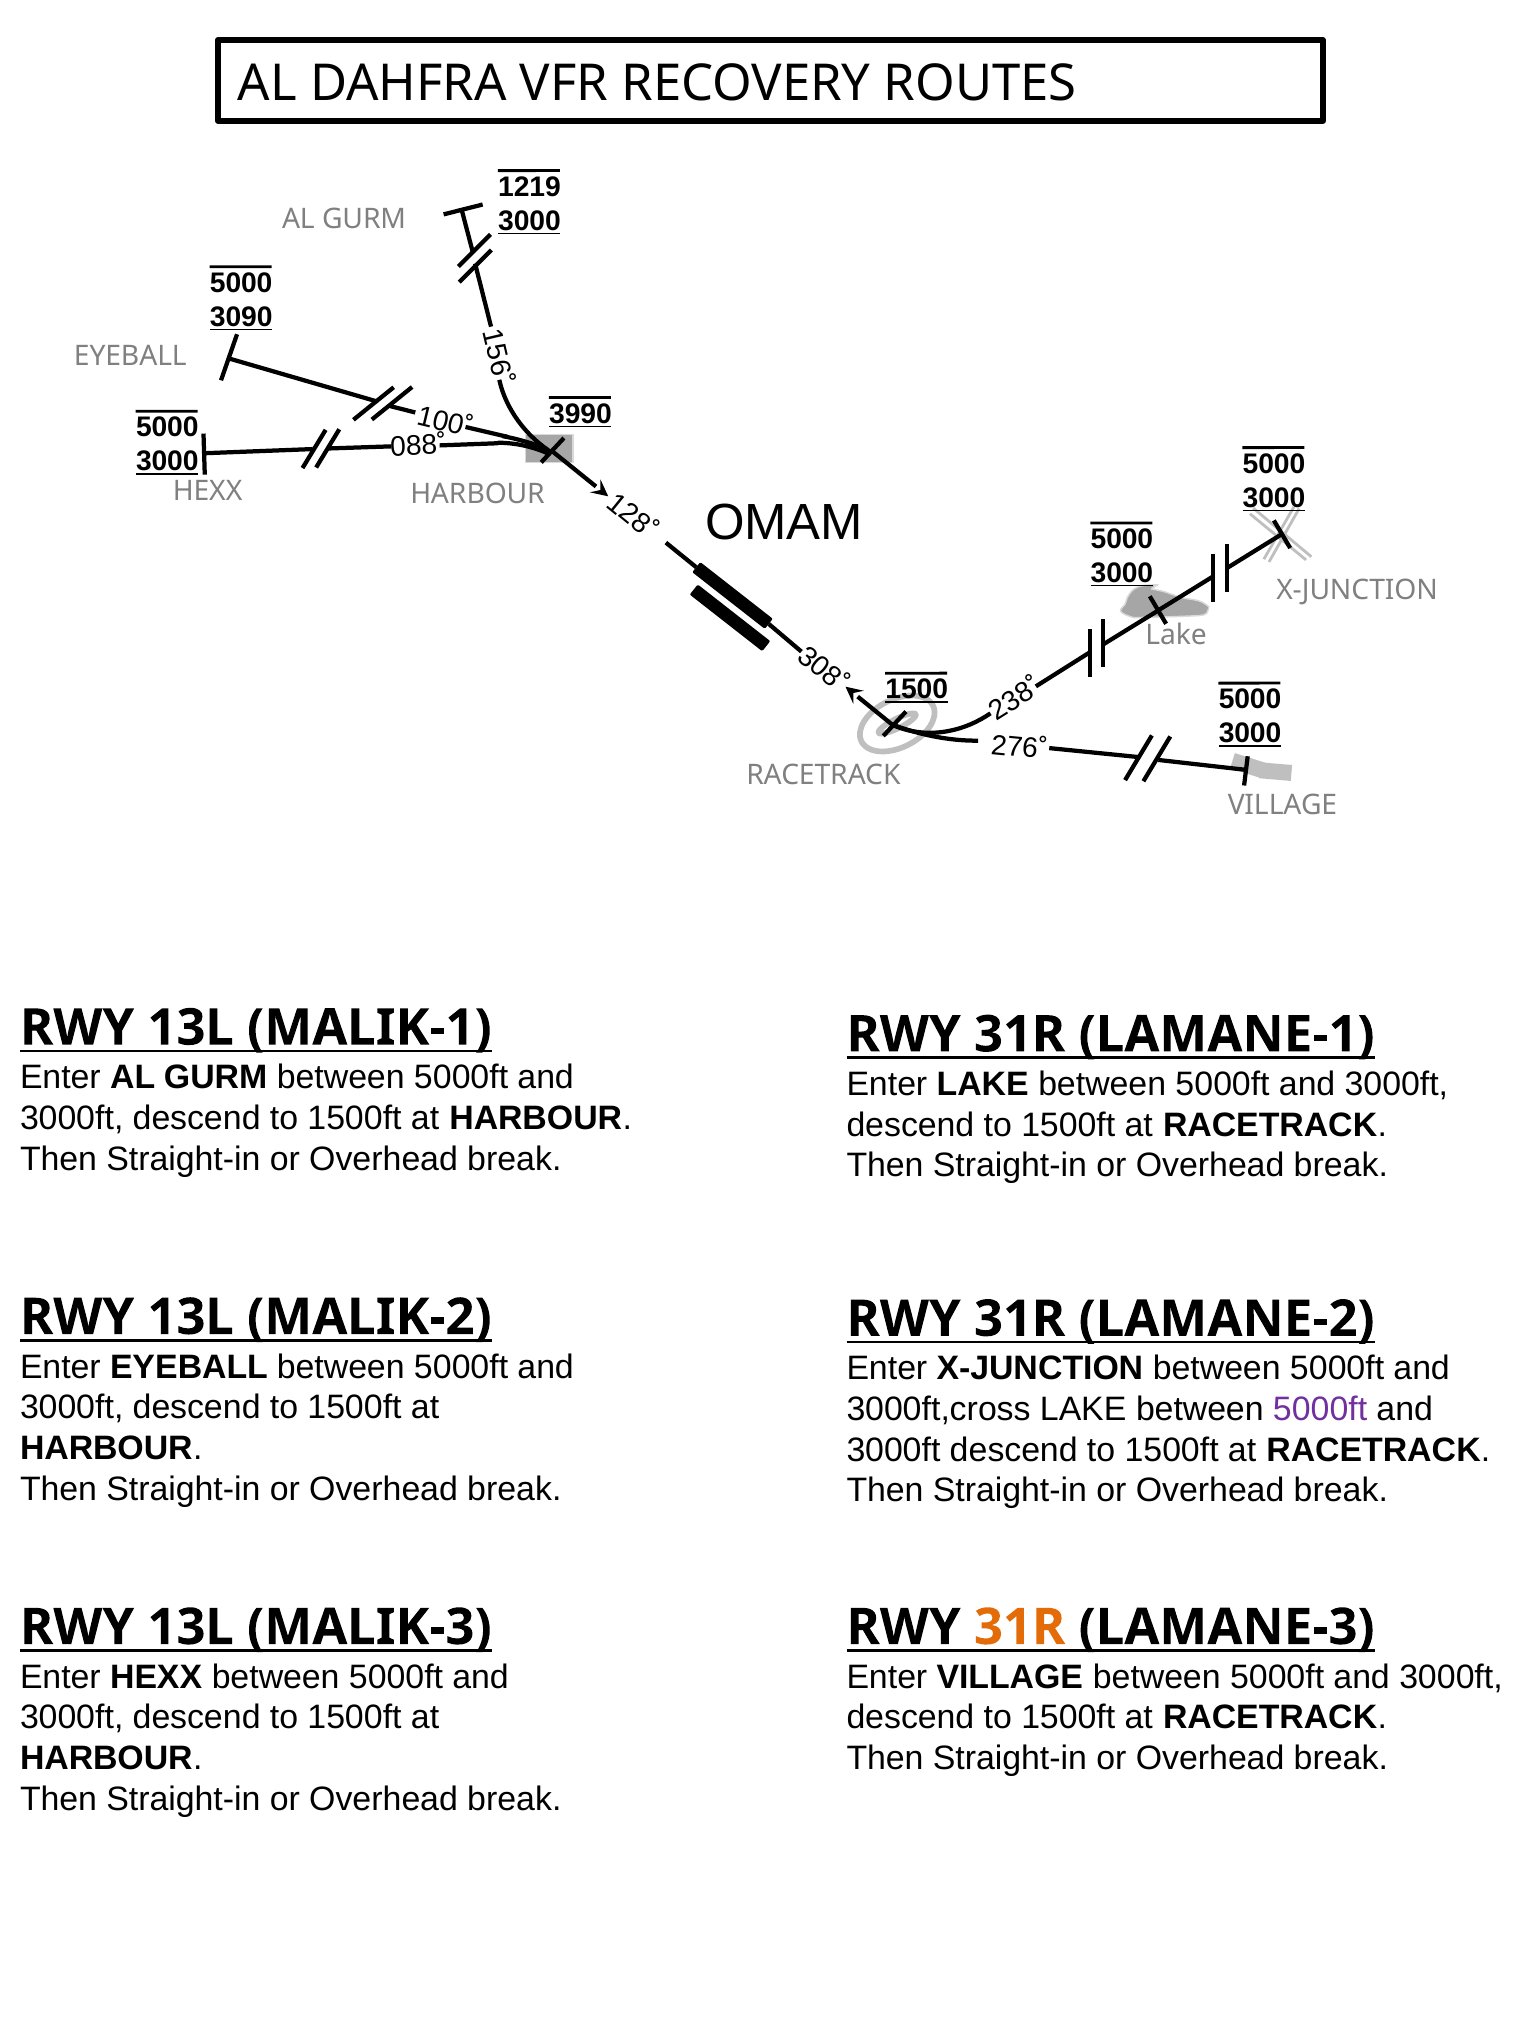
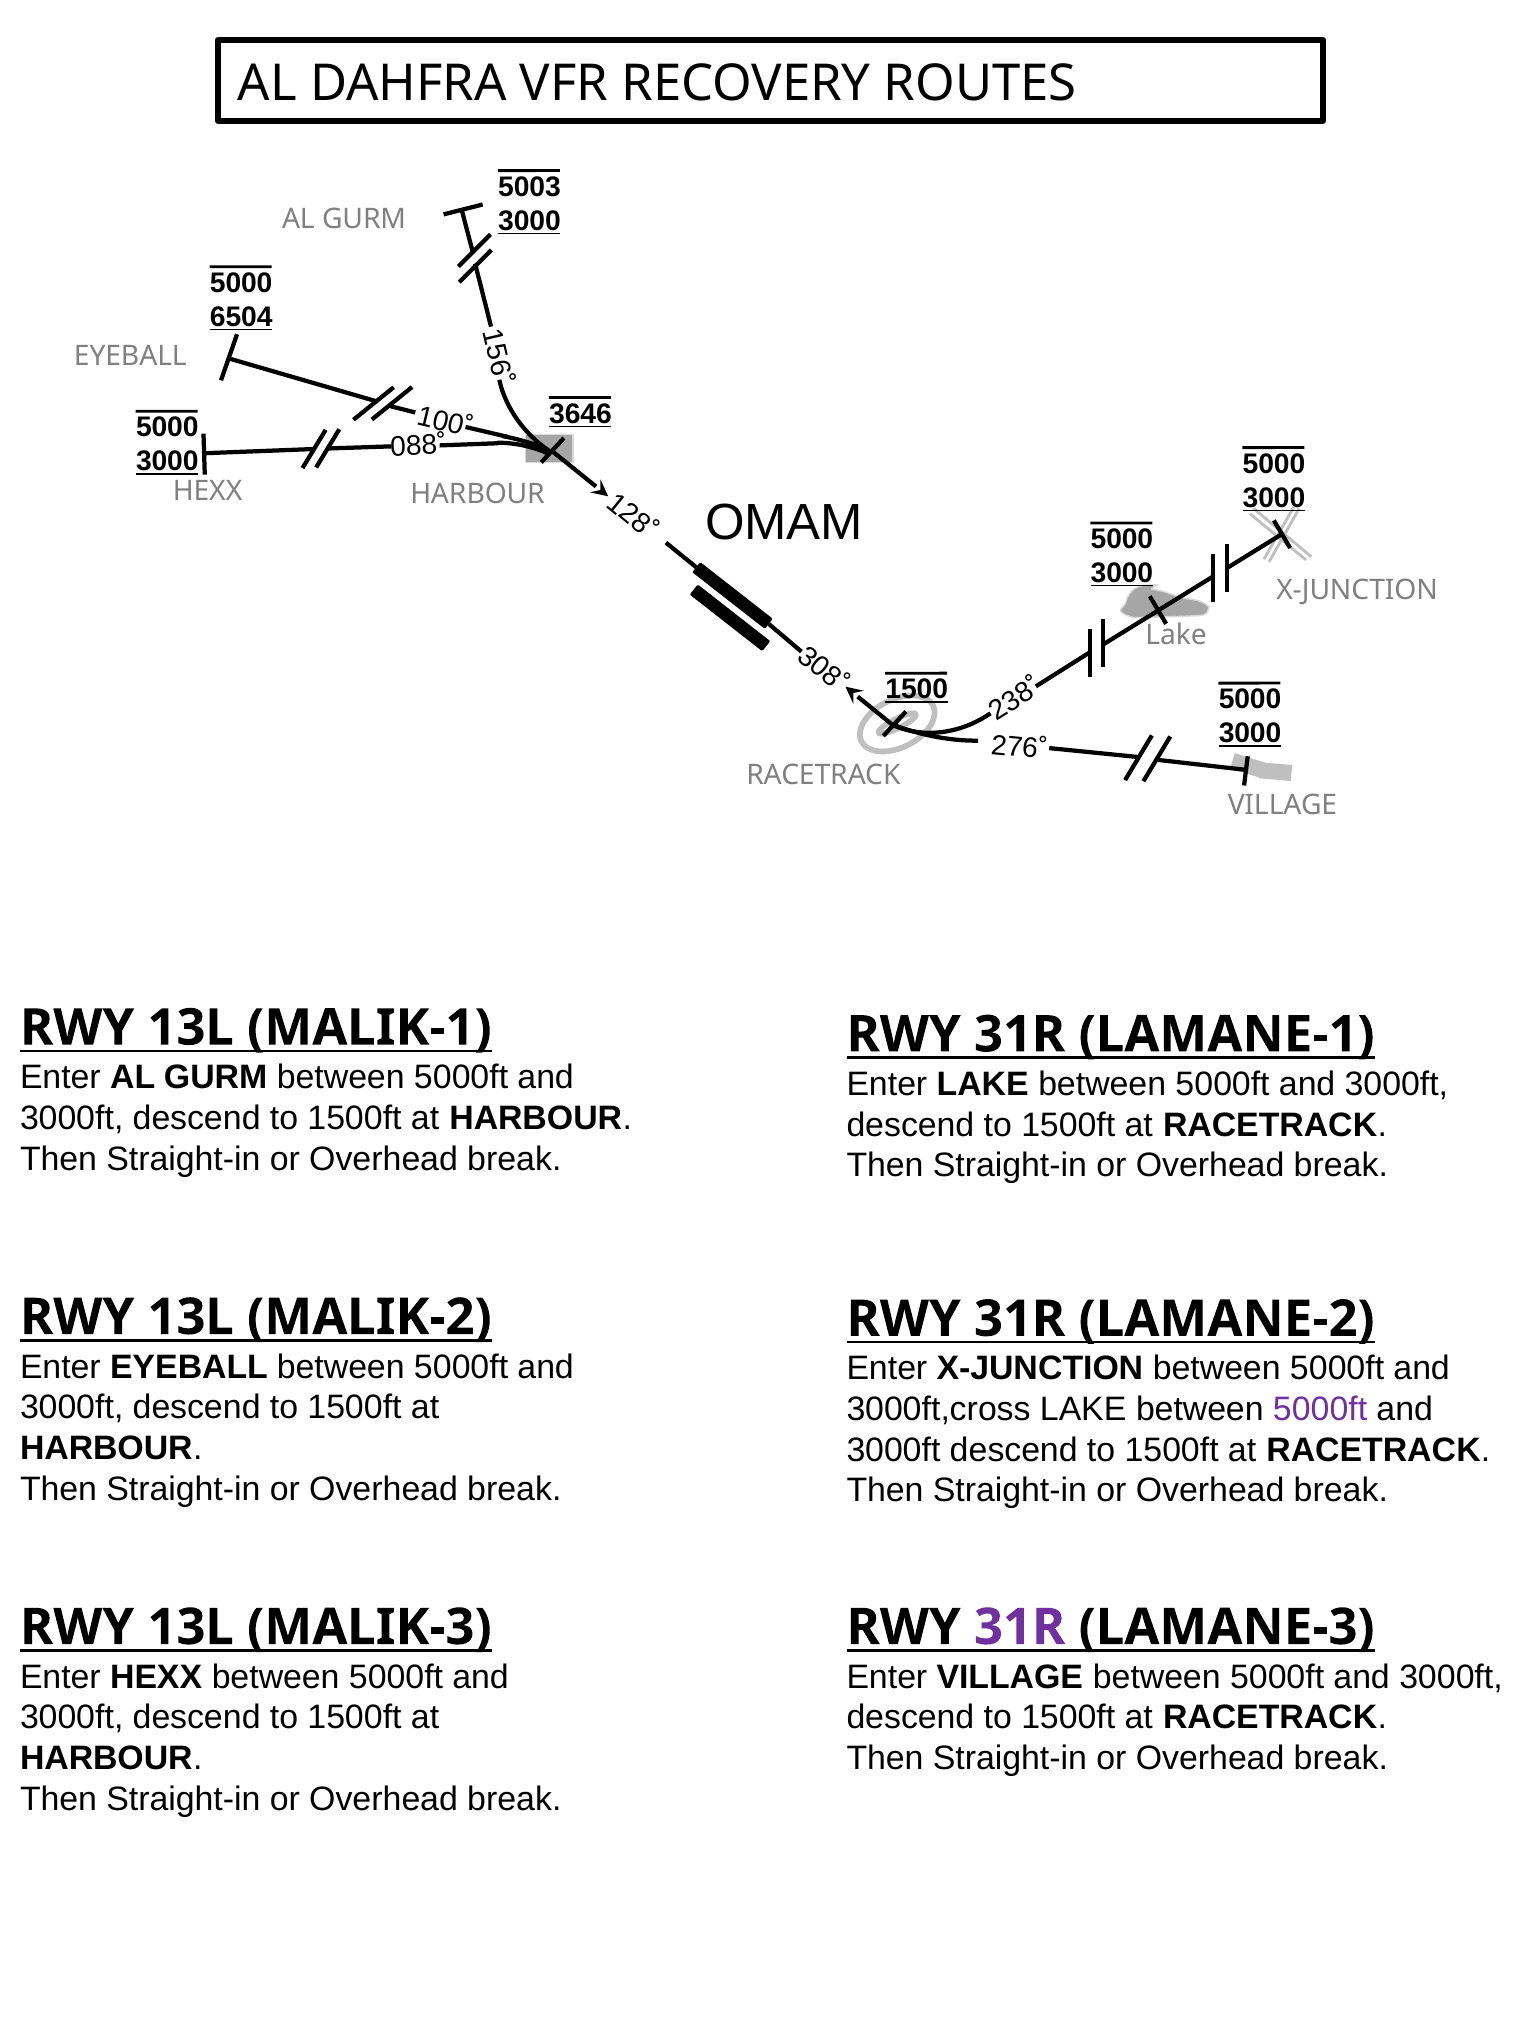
1219: 1219 -> 5003
3090: 3090 -> 6504
3990: 3990 -> 3646
31R at (1020, 1627) colour: orange -> purple
